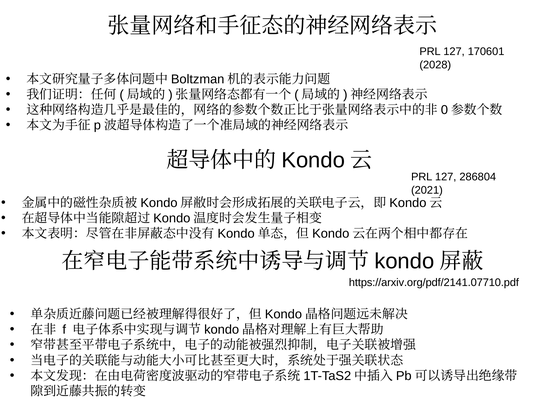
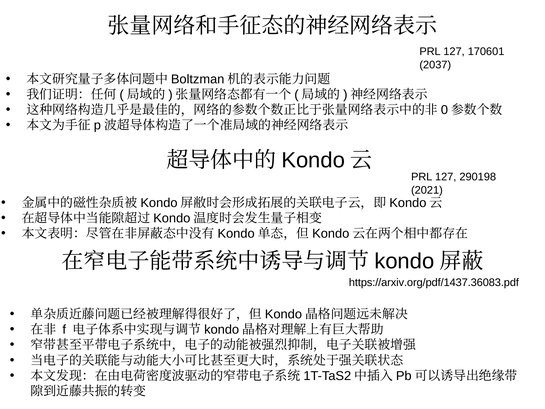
2028: 2028 -> 2037
286804: 286804 -> 290198
https://arxiv.org/pdf/2141.07710.pdf: https://arxiv.org/pdf/2141.07710.pdf -> https://arxiv.org/pdf/1437.36083.pdf
